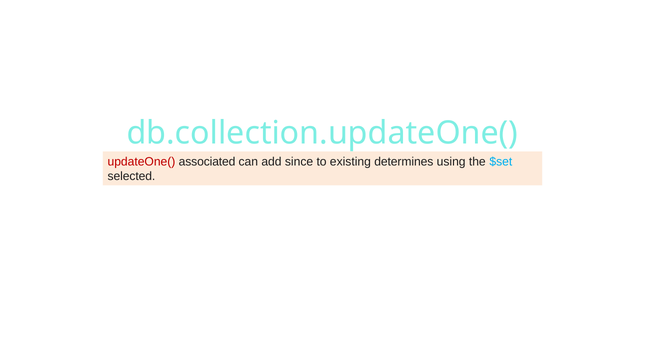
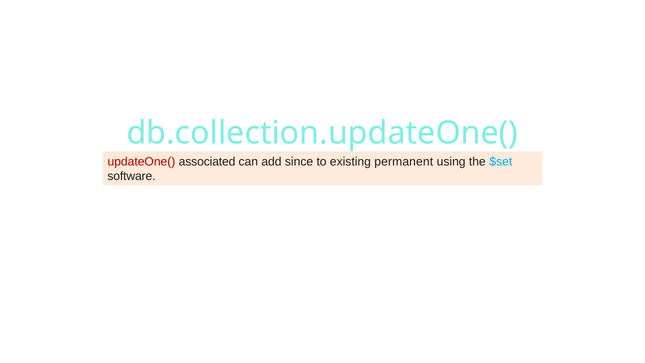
determines: determines -> permanent
selected: selected -> software
